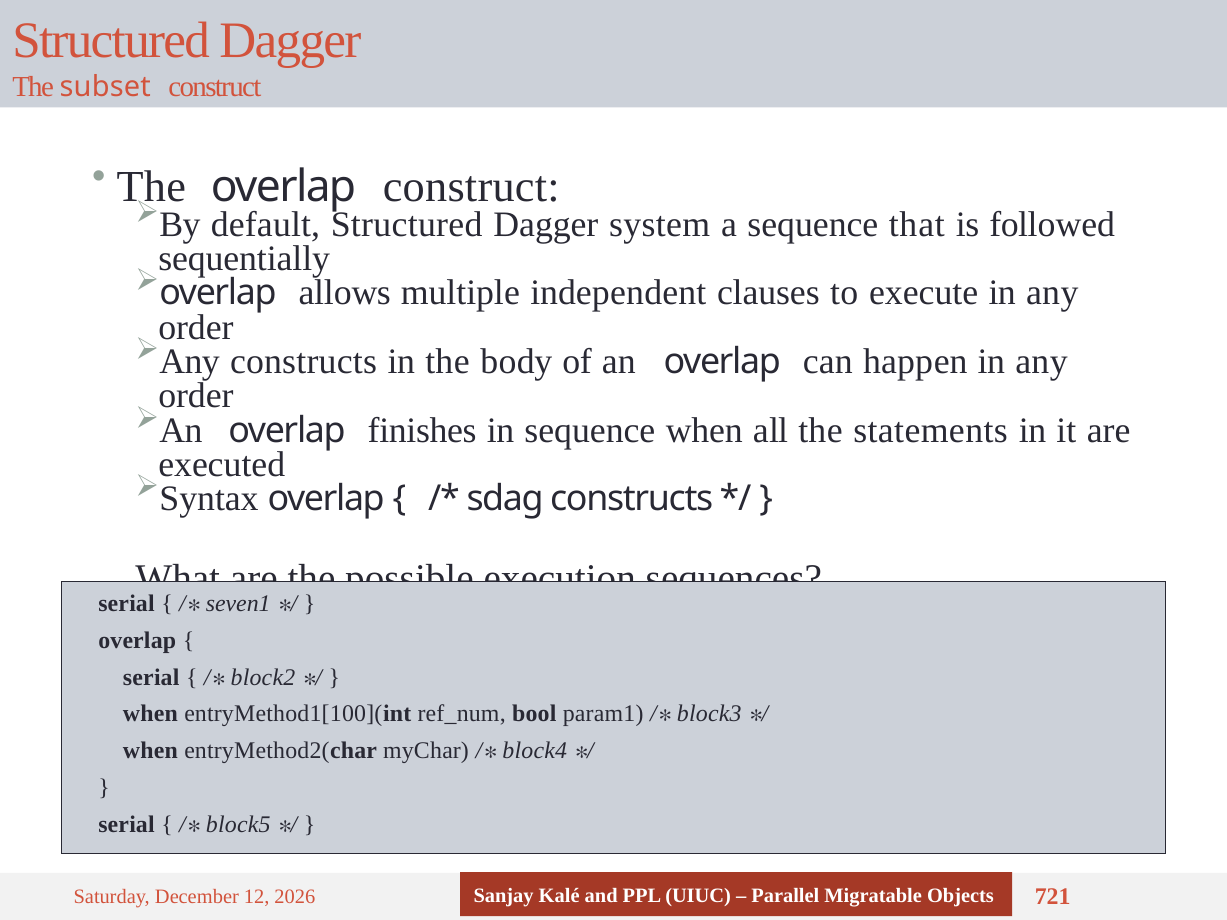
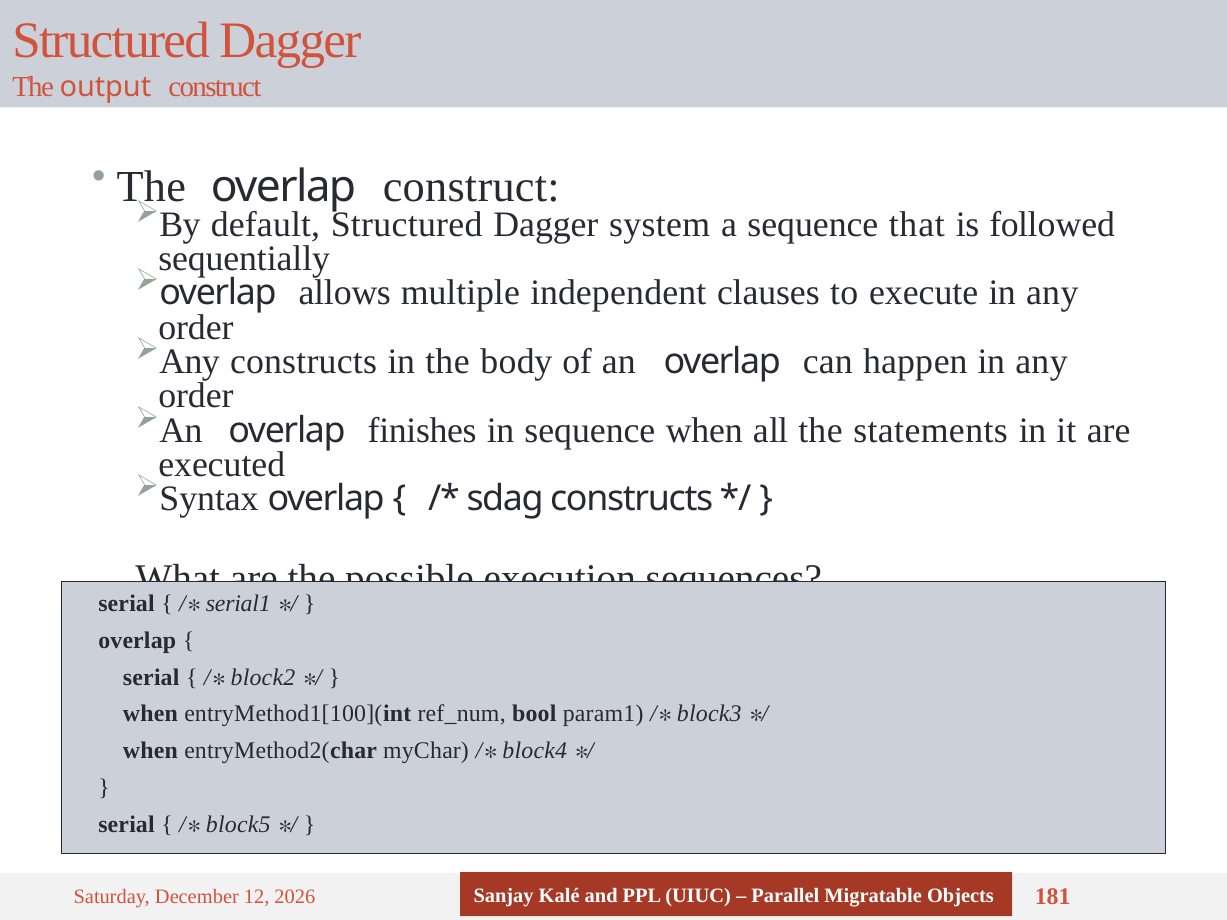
subset: subset -> output
seven1: seven1 -> serial1
721: 721 -> 181
